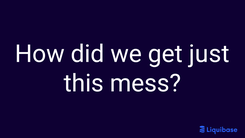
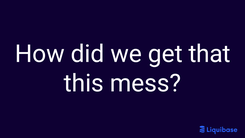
just: just -> that
